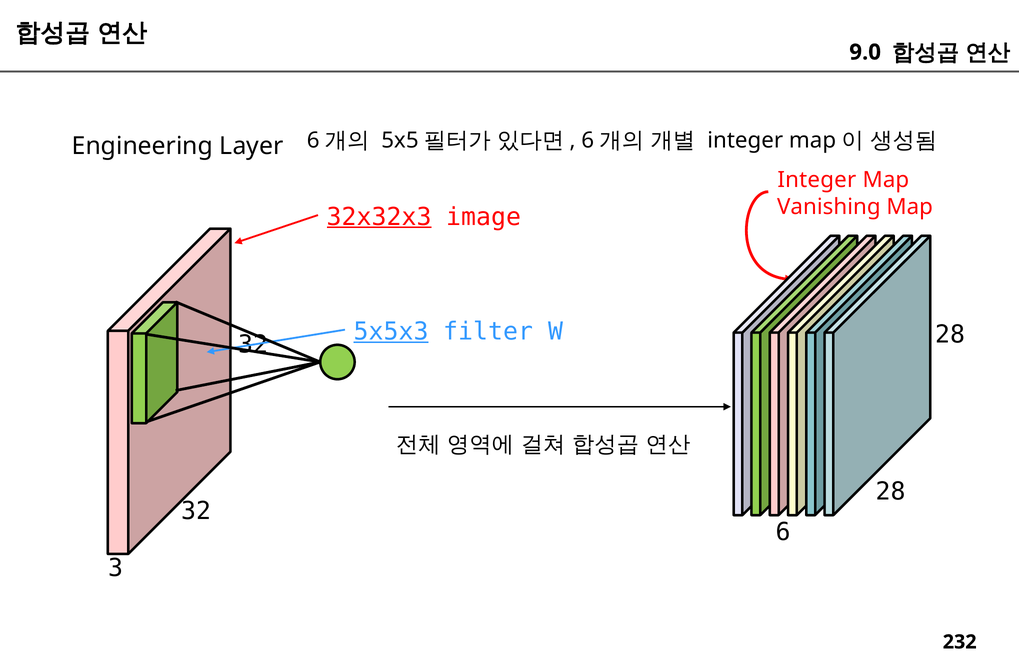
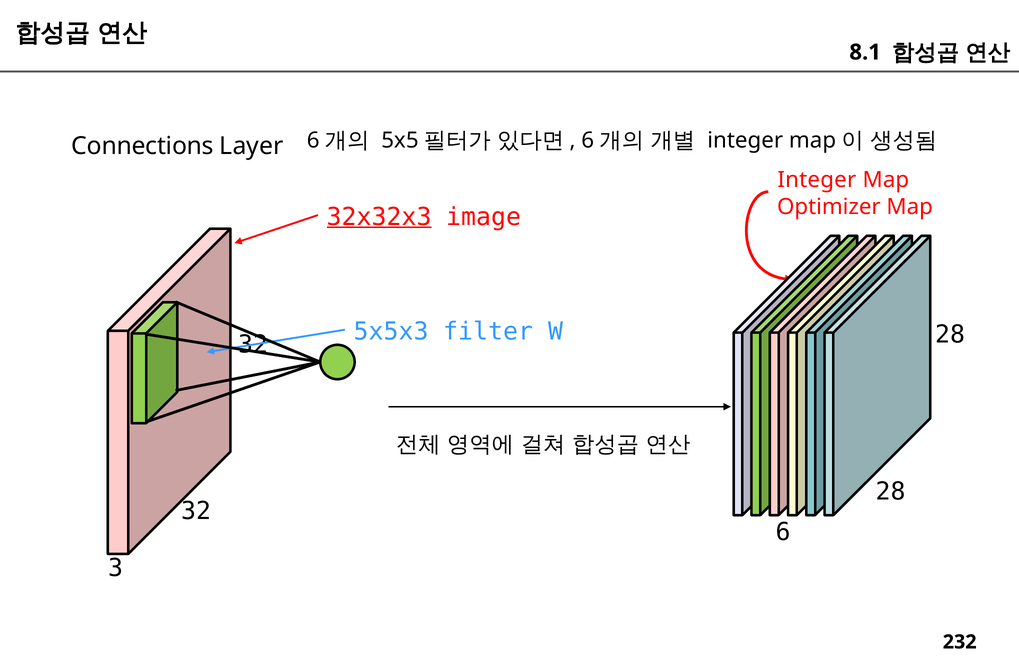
9.0: 9.0 -> 8.1
Engineering: Engineering -> Connections
Vanishing: Vanishing -> Optimizer
5x5x3 underline: present -> none
